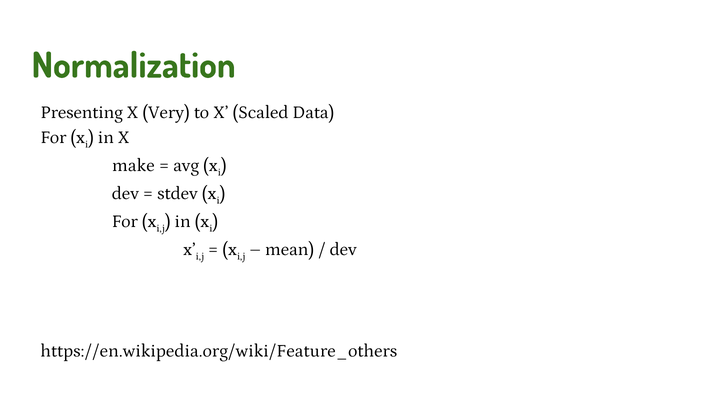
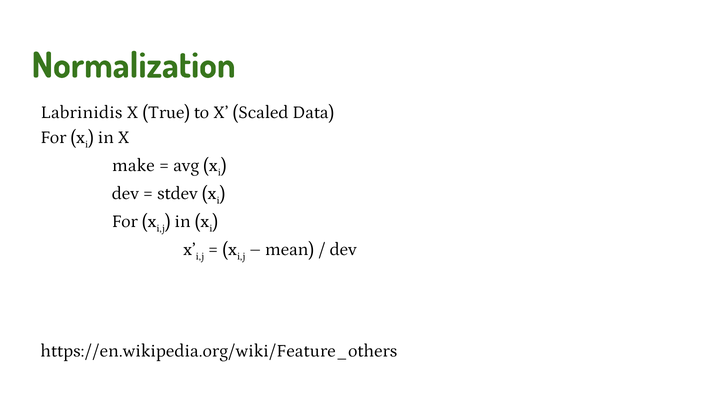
Presenting: Presenting -> Labrinidis
Very: Very -> True
